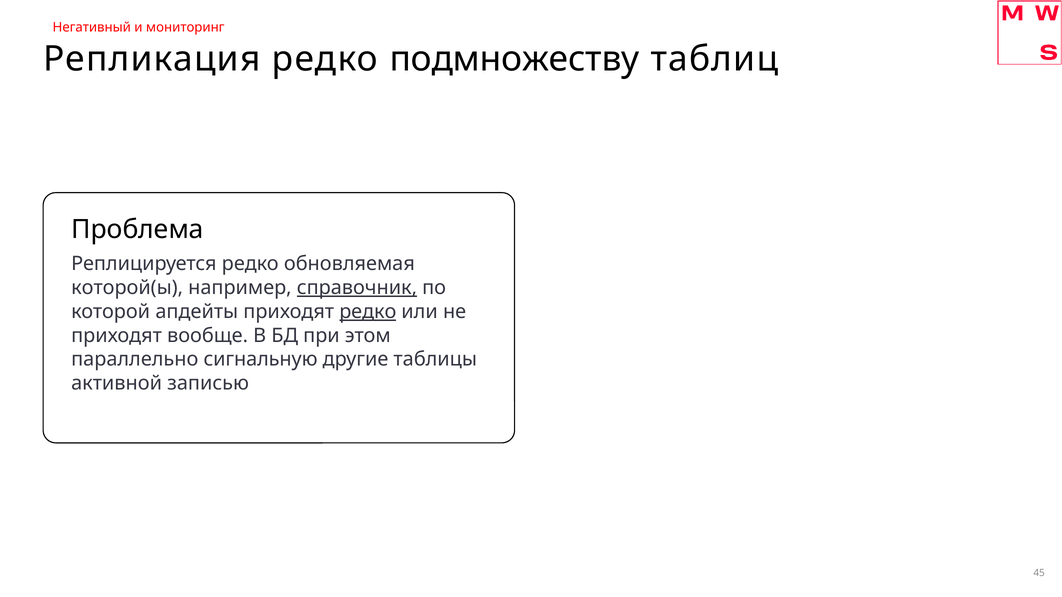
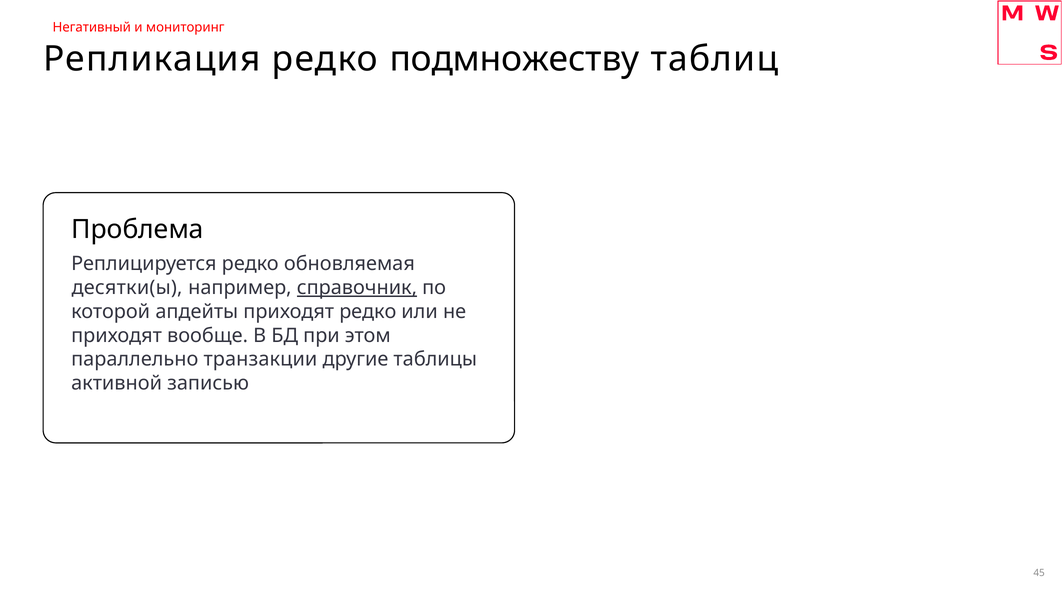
которой(ы: которой(ы -> десятки(ы
редко at (368, 312) underline: present -> none
сигнальную: сигнальную -> транзакции
